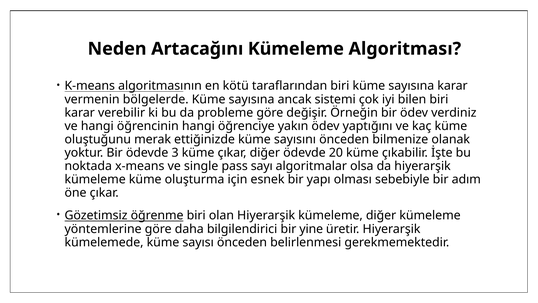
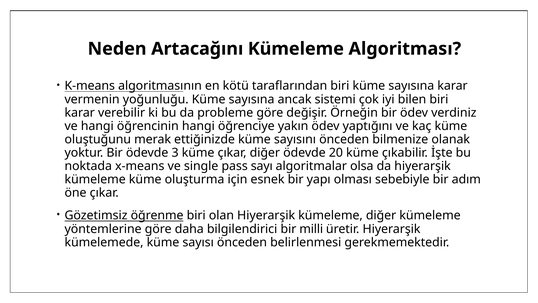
bölgelerde: bölgelerde -> yoğunluğu
yine: yine -> milli
